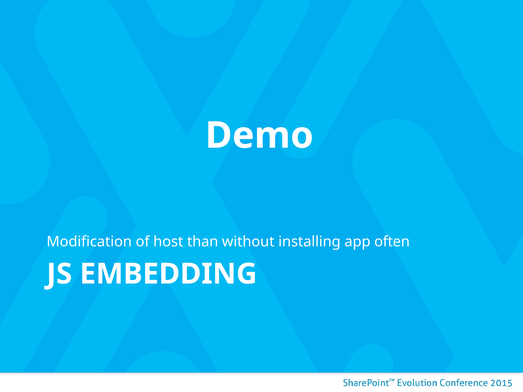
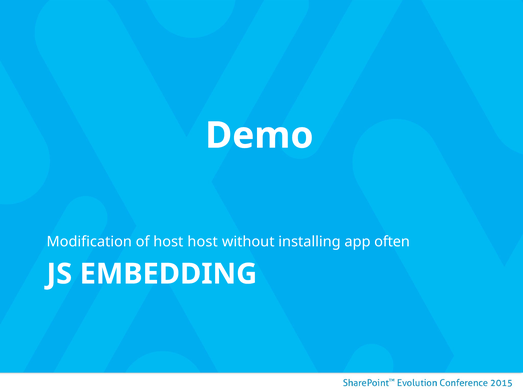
host than: than -> host
